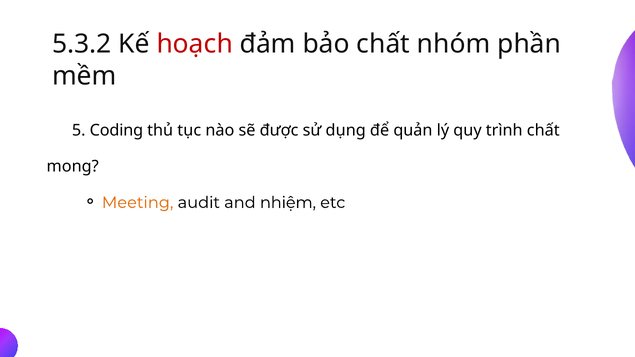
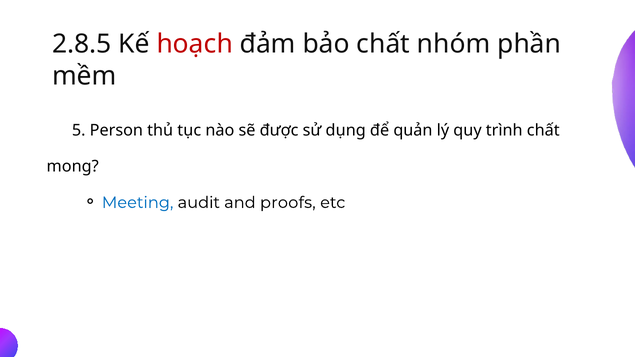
5.3.2: 5.3.2 -> 2.8.5
Coding: Coding -> Person
Meeting colour: orange -> blue
nhiệm: nhiệm -> proofs
